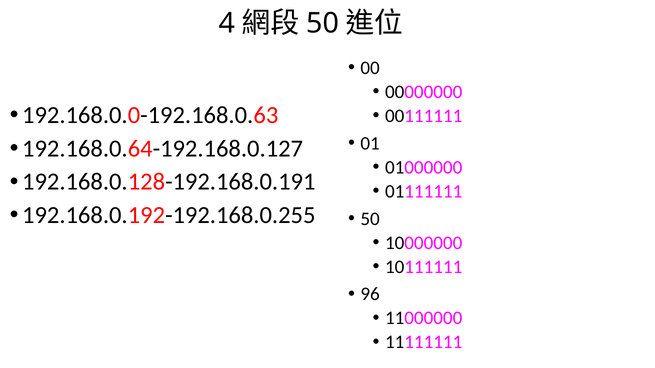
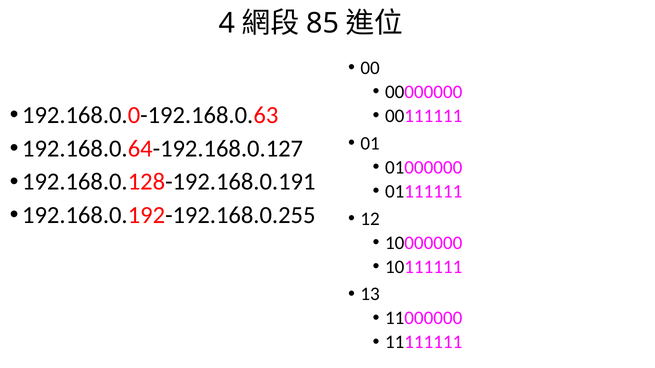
50 at (323, 23): 50 -> 85
50 at (370, 219): 50 -> 12
96: 96 -> 13
